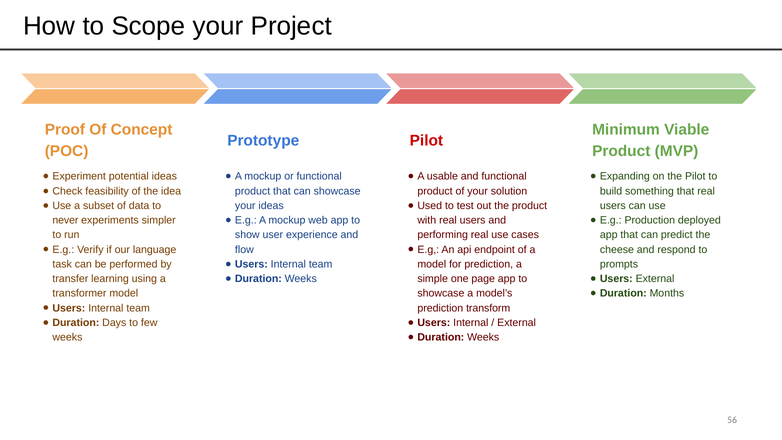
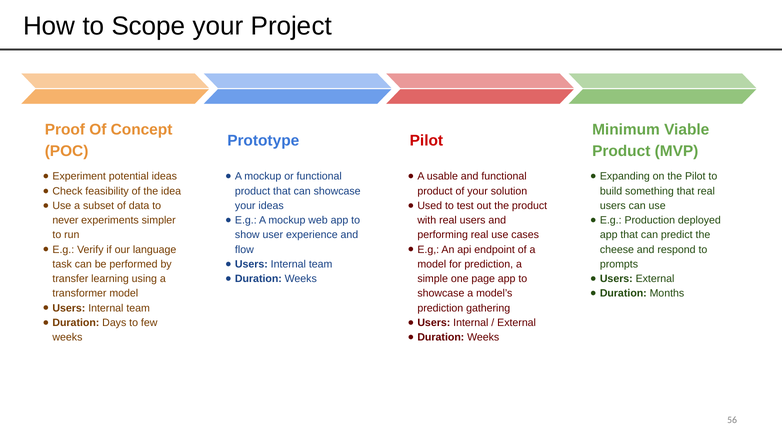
transform: transform -> gathering
